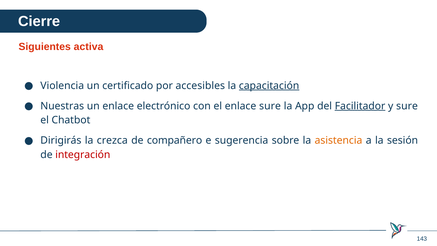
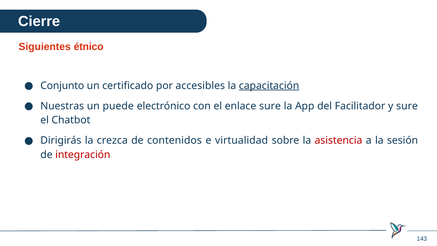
activa: activa -> étnico
Violencia: Violencia -> Conjunto
un enlace: enlace -> puede
Facilitador underline: present -> none
compañero: compañero -> contenidos
sugerencia: sugerencia -> virtualidad
asistencia colour: orange -> red
